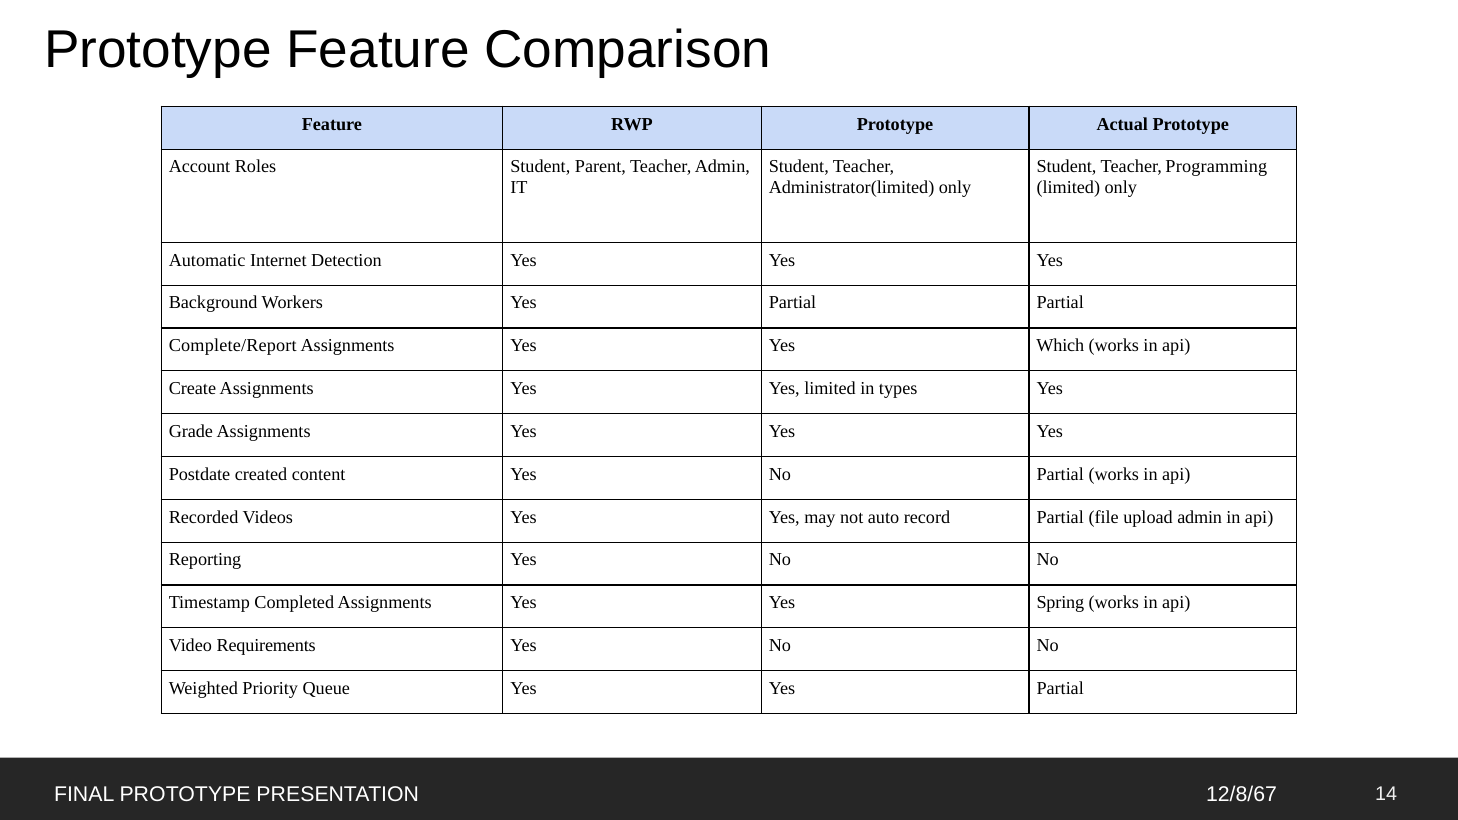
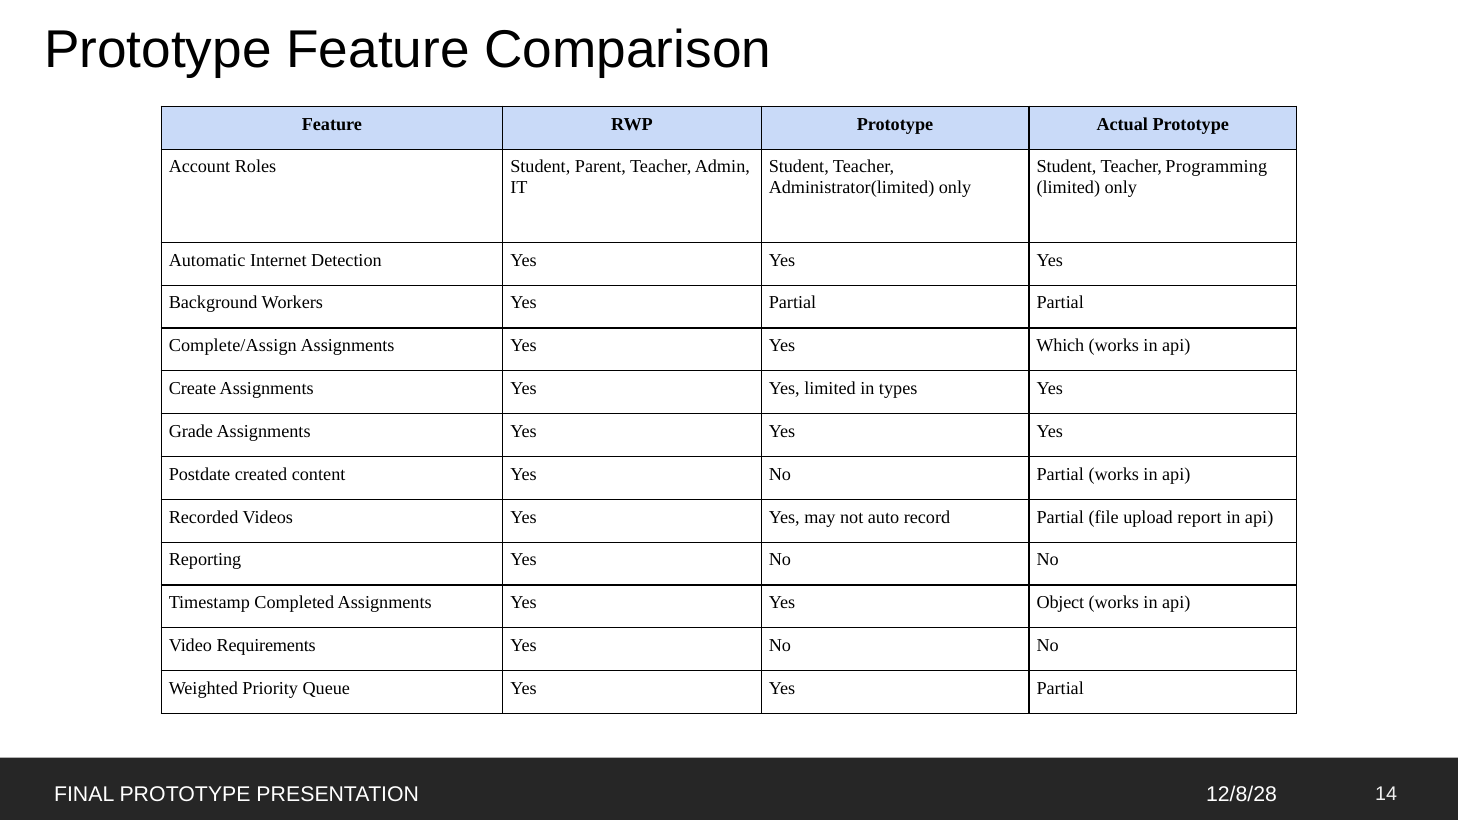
Complete/Report: Complete/Report -> Complete/Assign
upload admin: admin -> report
Spring: Spring -> Object
12/8/67: 12/8/67 -> 12/8/28
